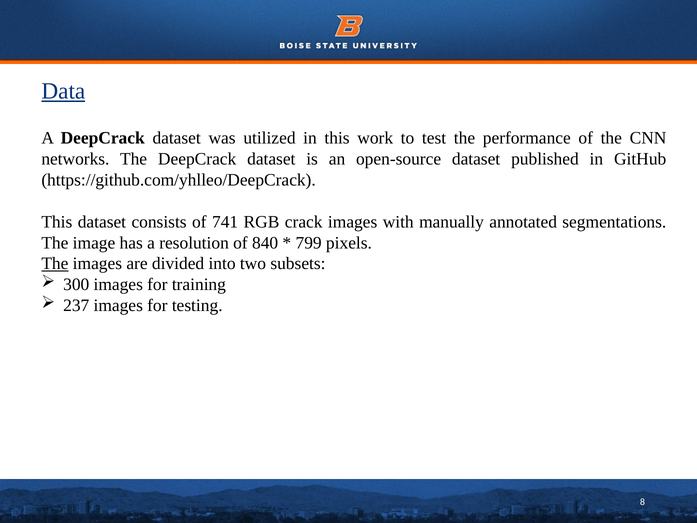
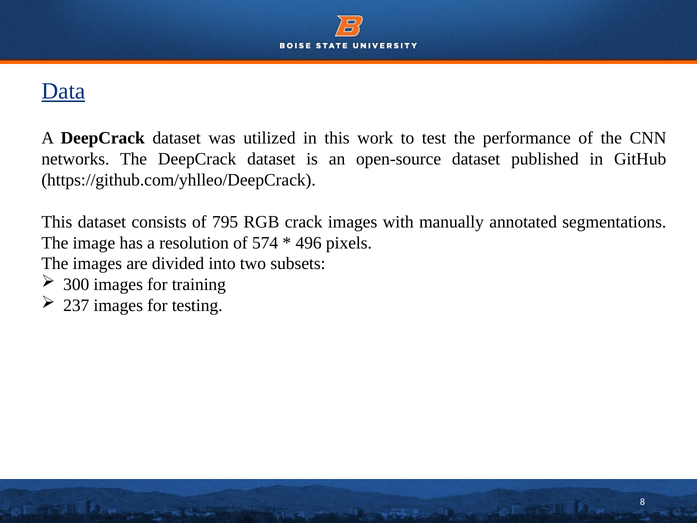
741: 741 -> 795
840: 840 -> 574
799: 799 -> 496
The at (55, 264) underline: present -> none
